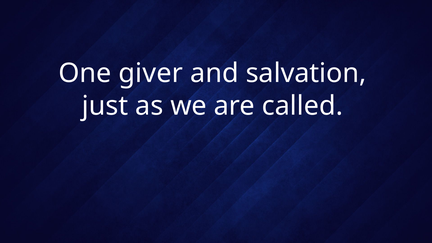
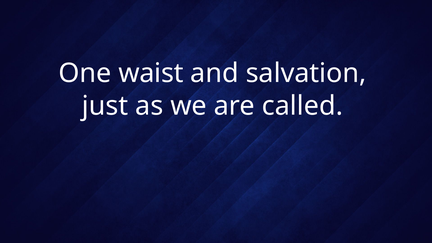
giver: giver -> waist
